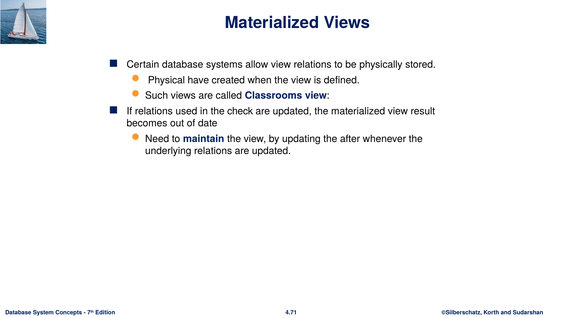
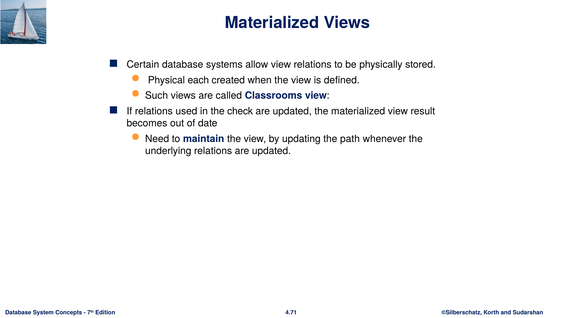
have: have -> each
after: after -> path
